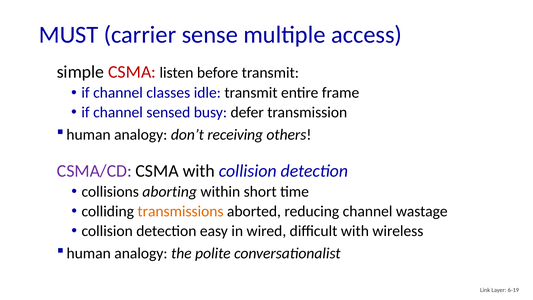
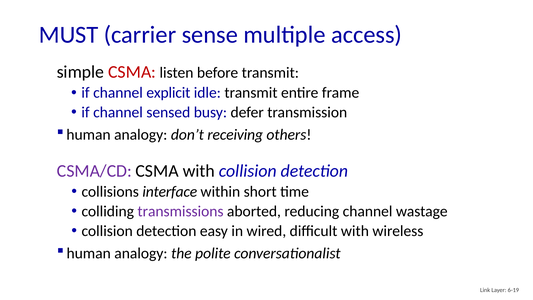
classes: classes -> explicit
aborting: aborting -> interface
transmissions colour: orange -> purple
